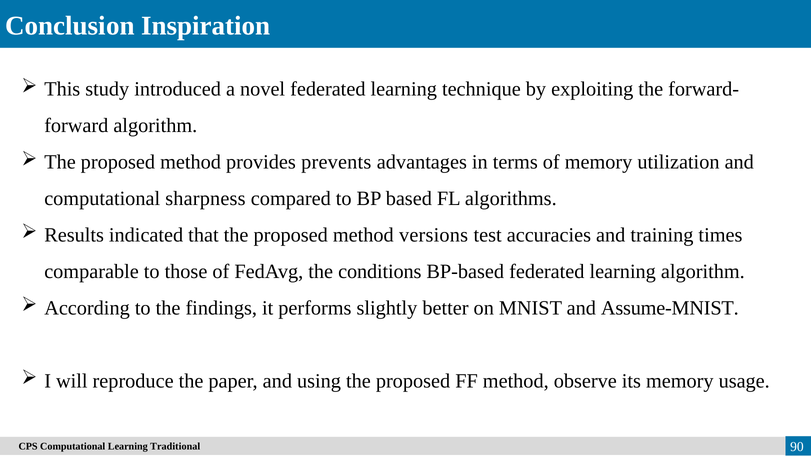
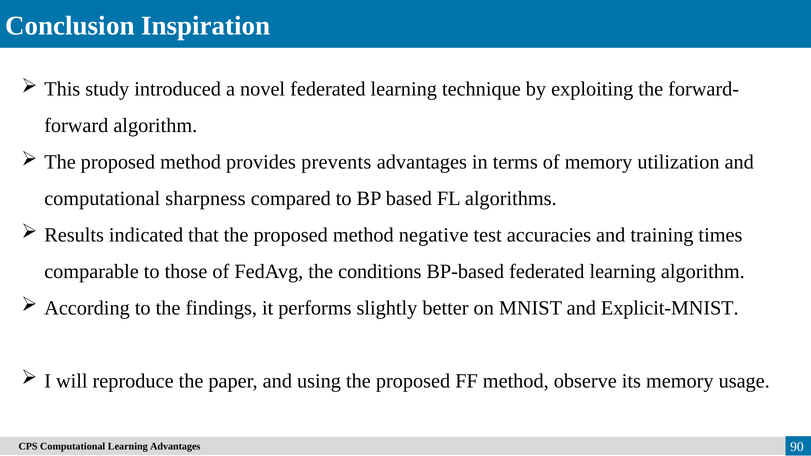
versions: versions -> negative
Assume-MNIST: Assume-MNIST -> Explicit-MNIST
Learning Traditional: Traditional -> Advantages
